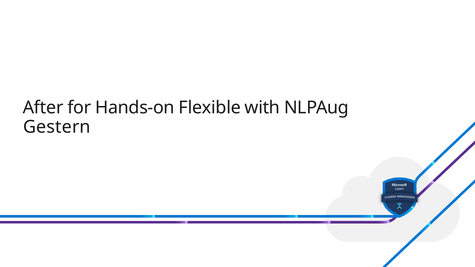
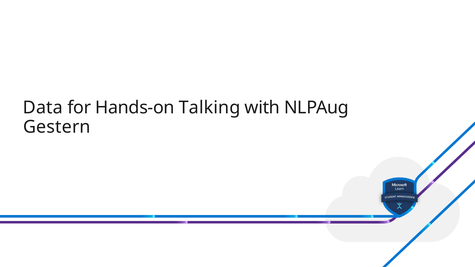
After: After -> Data
Flexible: Flexible -> Talking
